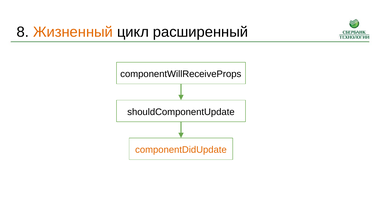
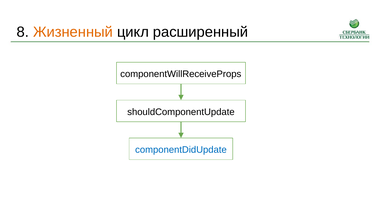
componentDidUpdate colour: orange -> blue
